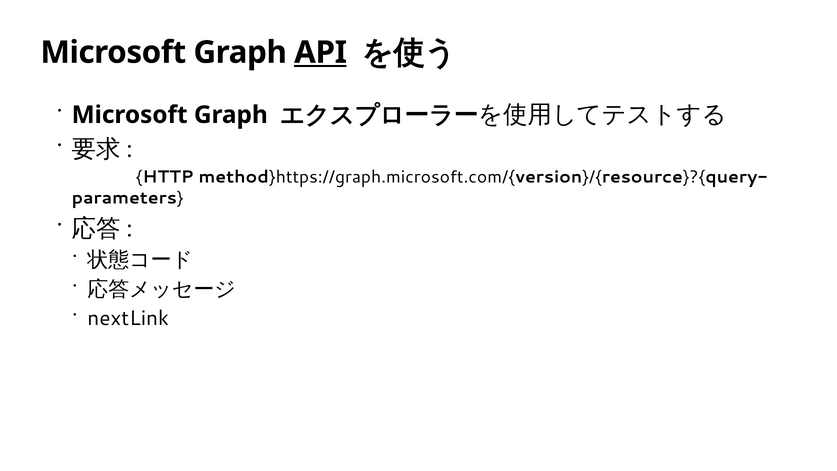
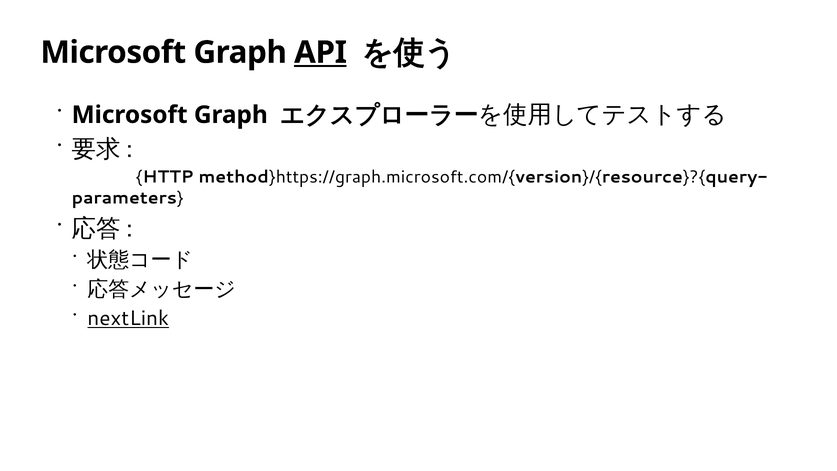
nextLink underline: none -> present
